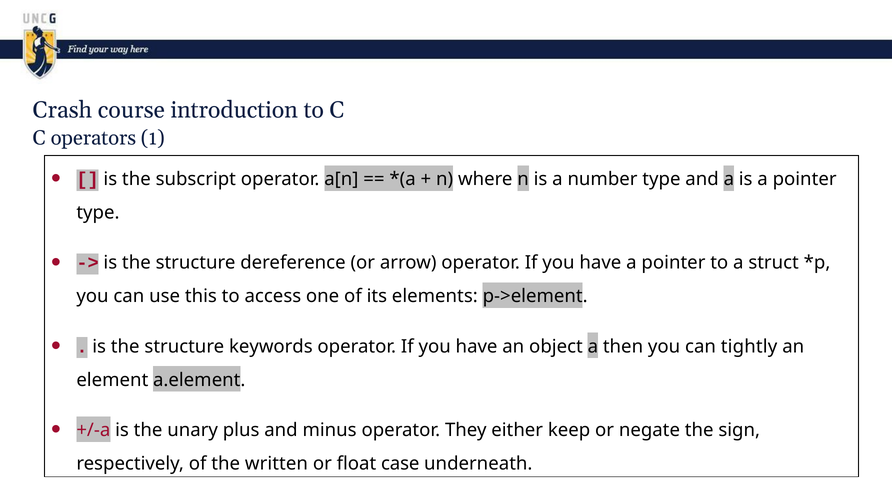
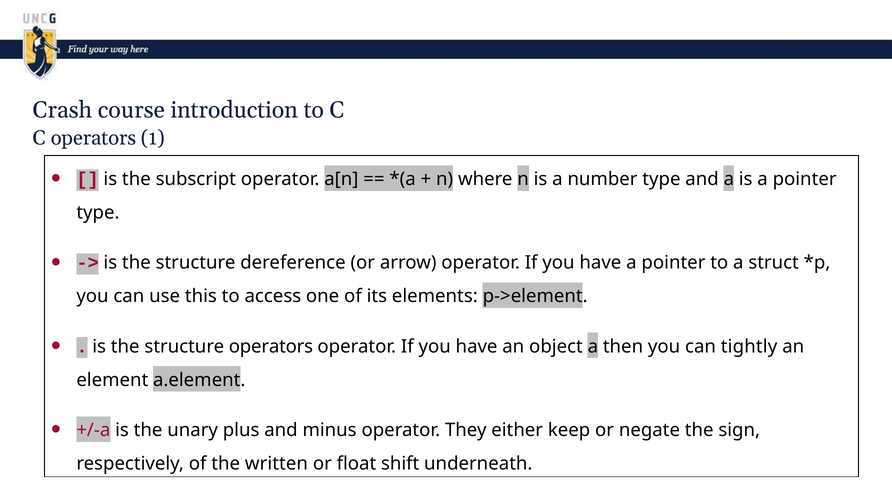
structure keywords: keywords -> operators
case: case -> shift
